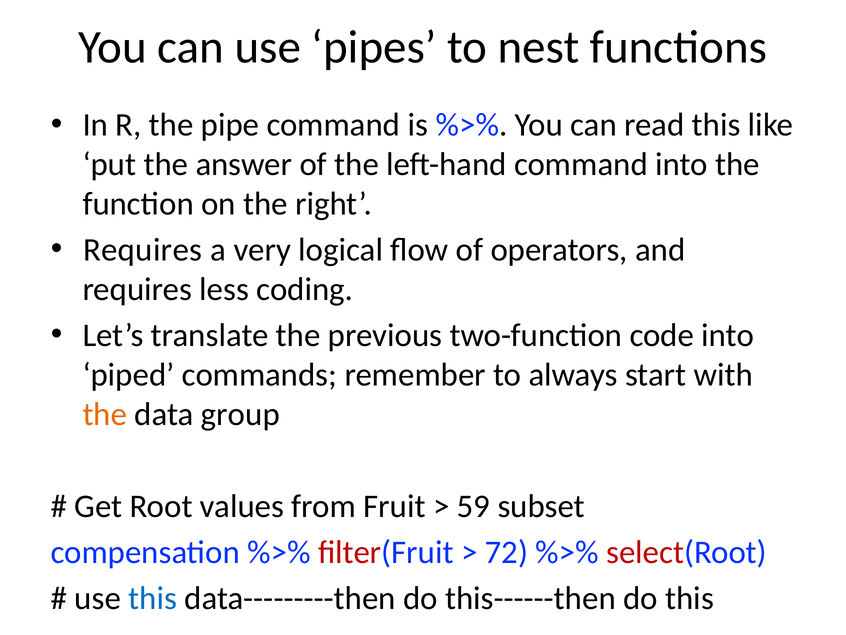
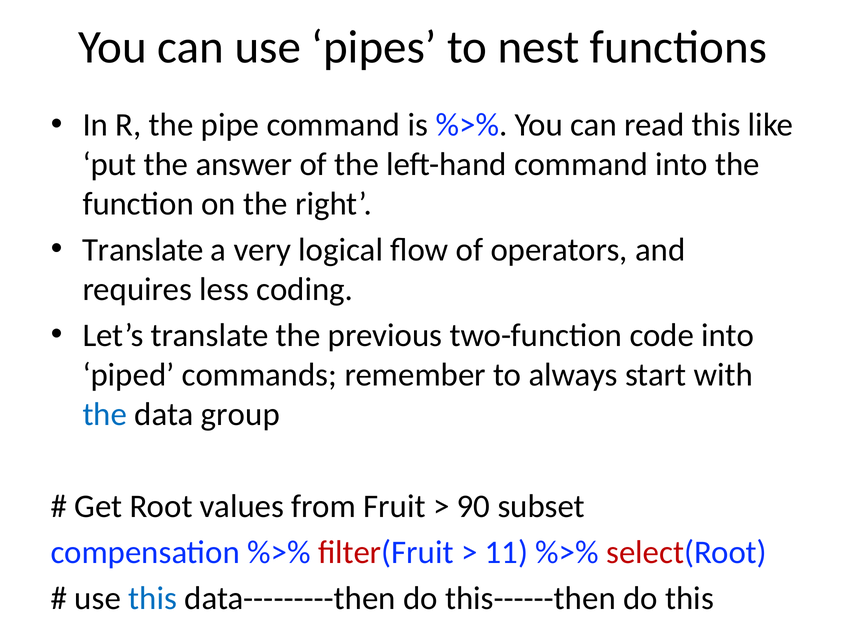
Requires at (143, 250): Requires -> Translate
the at (105, 414) colour: orange -> blue
59: 59 -> 90
72: 72 -> 11
